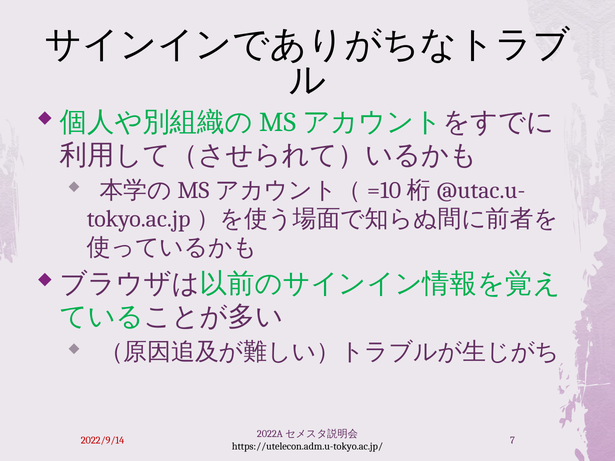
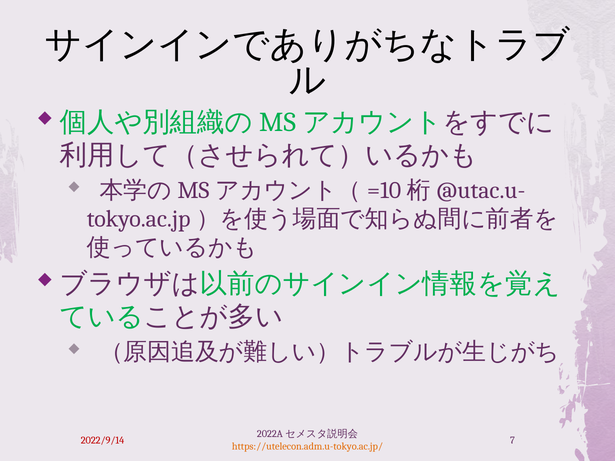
https://utelecon.adm.u-tokyo.ac.jp/ colour: black -> orange
